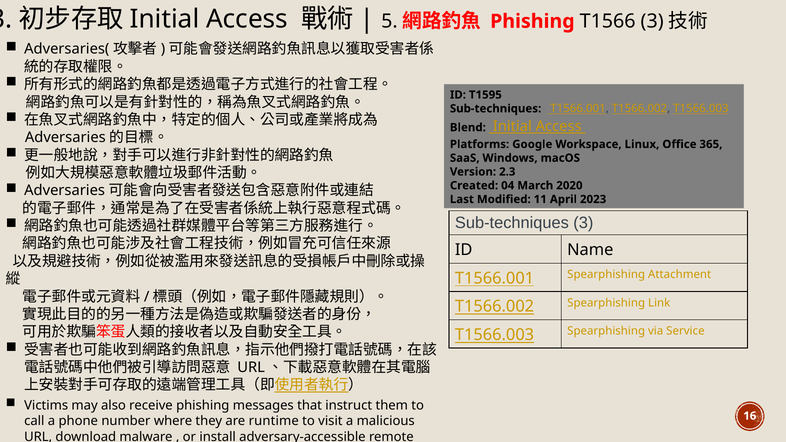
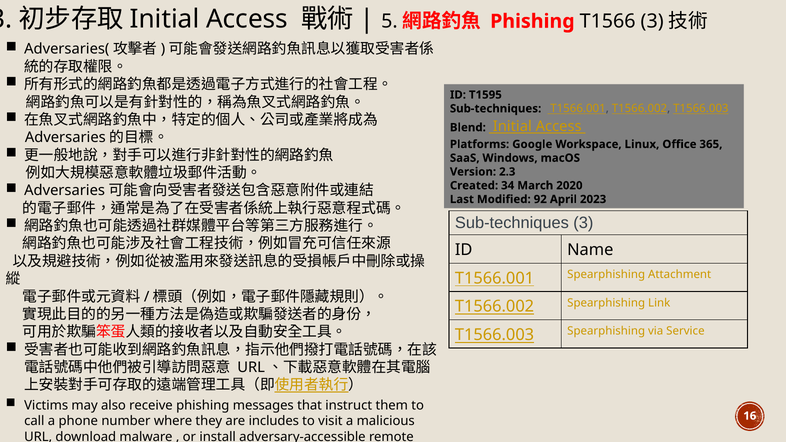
04: 04 -> 34
11: 11 -> 92
runtime: runtime -> includes
